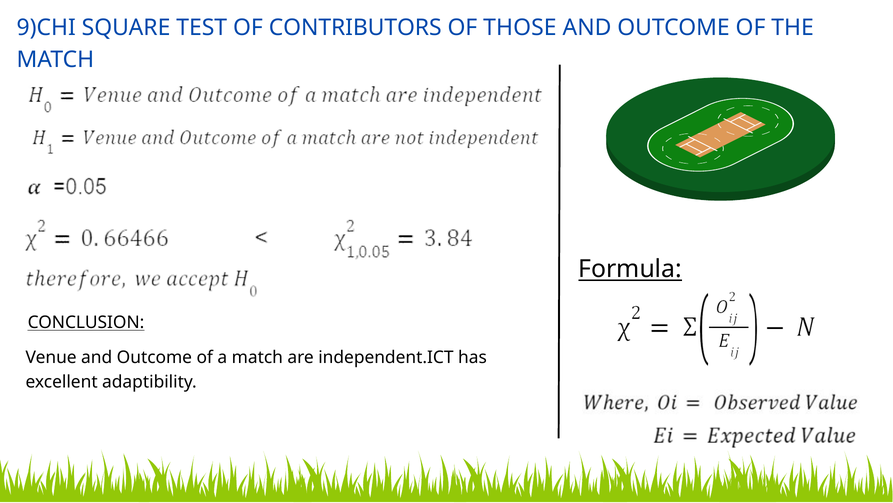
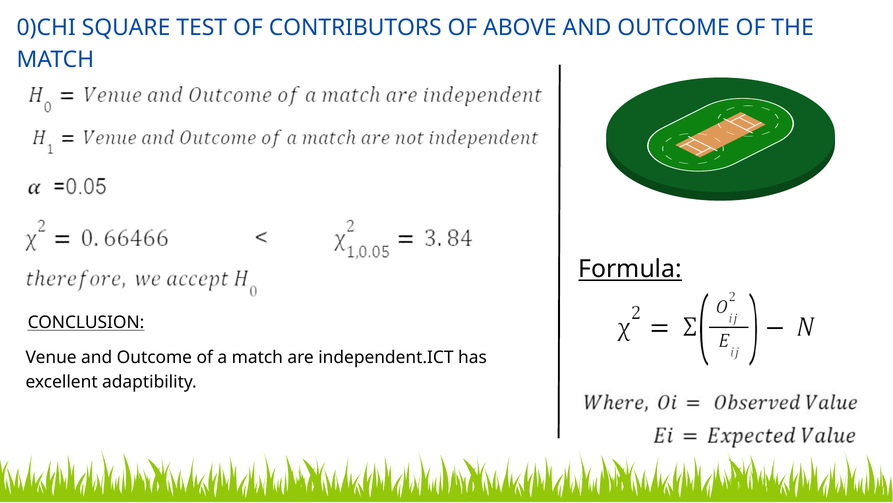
9)CHI: 9)CHI -> 0)CHI
THOSE: THOSE -> ABOVE
